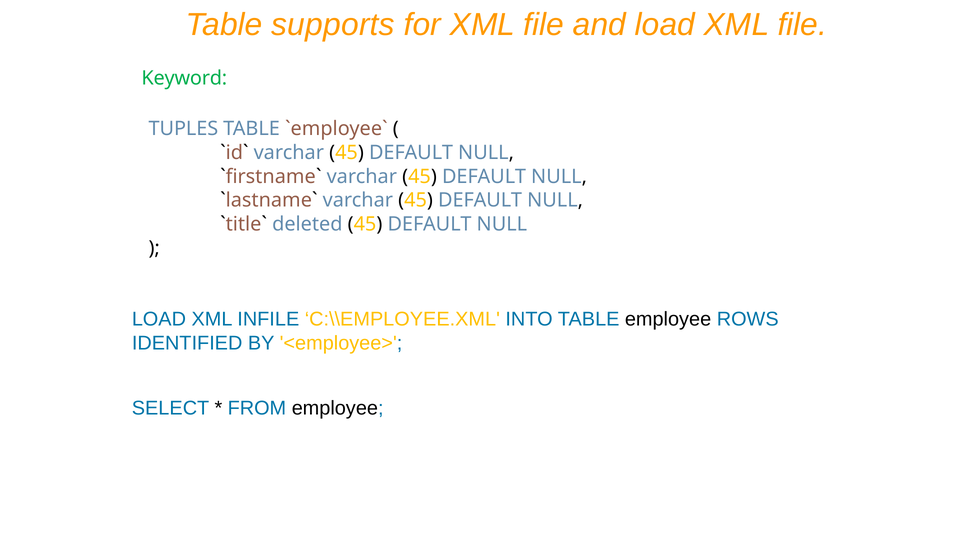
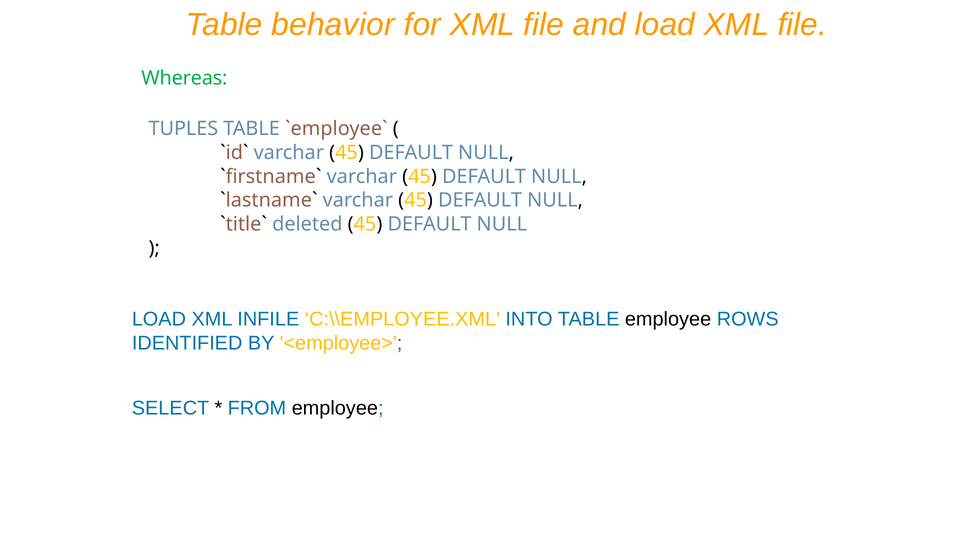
supports: supports -> behavior
Keyword: Keyword -> Whereas
